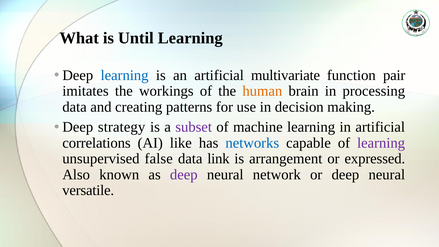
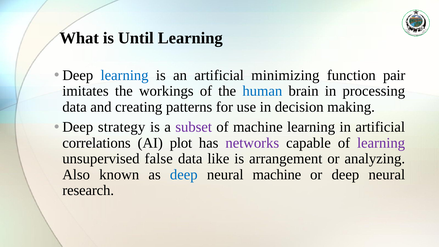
multivariate: multivariate -> minimizing
human colour: orange -> blue
like: like -> plot
networks colour: blue -> purple
link: link -> like
expressed: expressed -> analyzing
deep at (184, 174) colour: purple -> blue
neural network: network -> machine
versatile: versatile -> research
